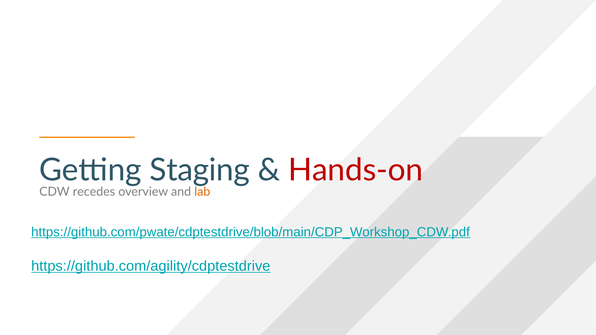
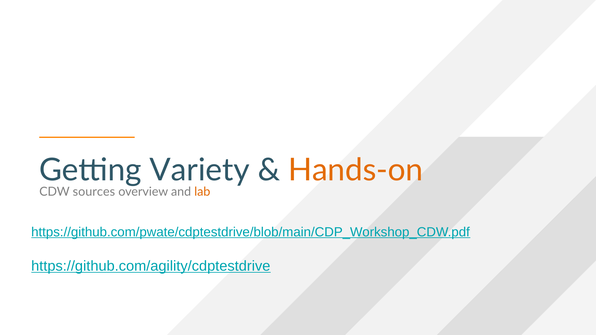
Staging: Staging -> Variety
Hands-on colour: red -> orange
recedes: recedes -> sources
